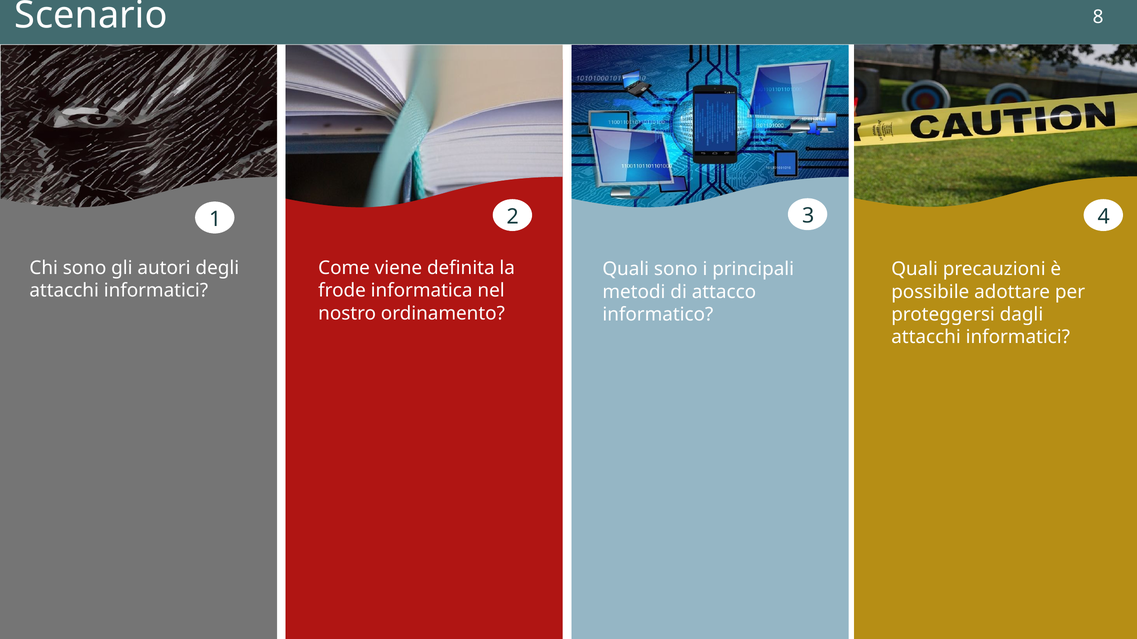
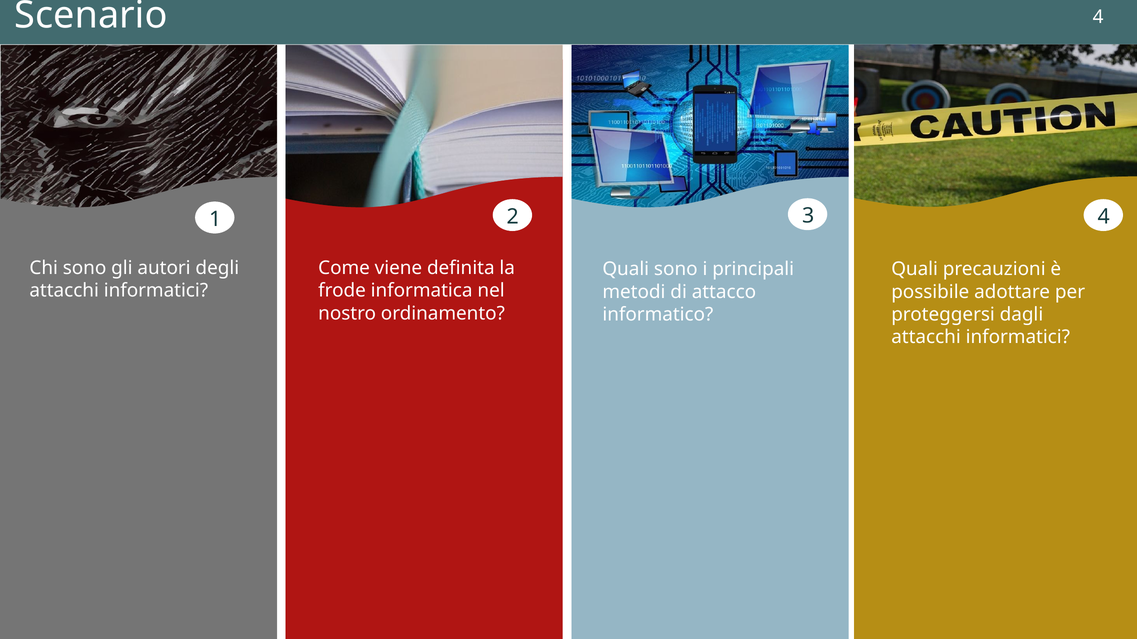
Scenario 8: 8 -> 4
